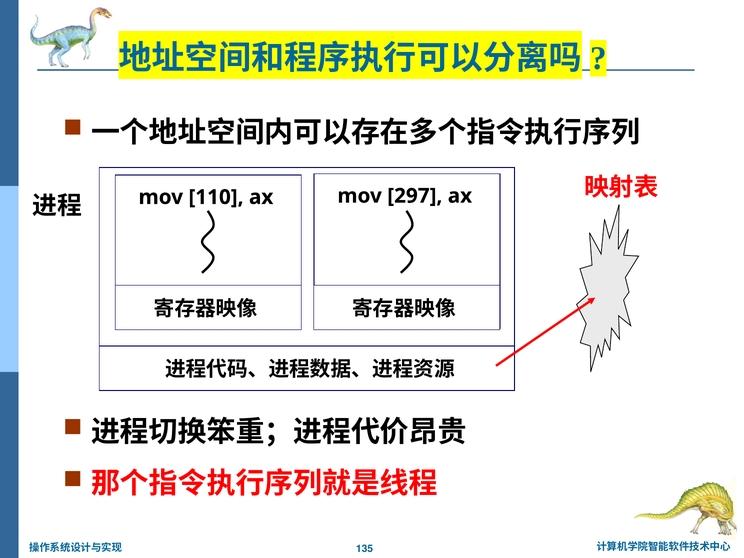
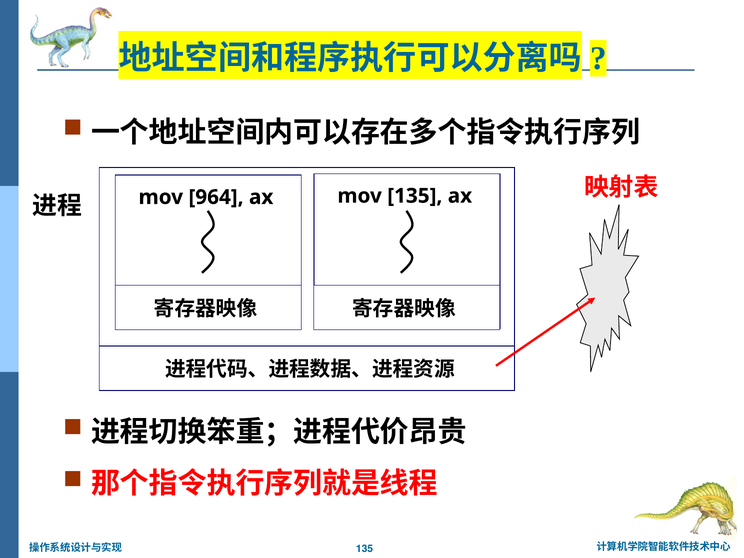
mov 297: 297 -> 135
110: 110 -> 964
